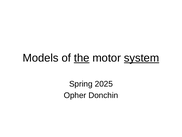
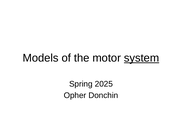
the underline: present -> none
